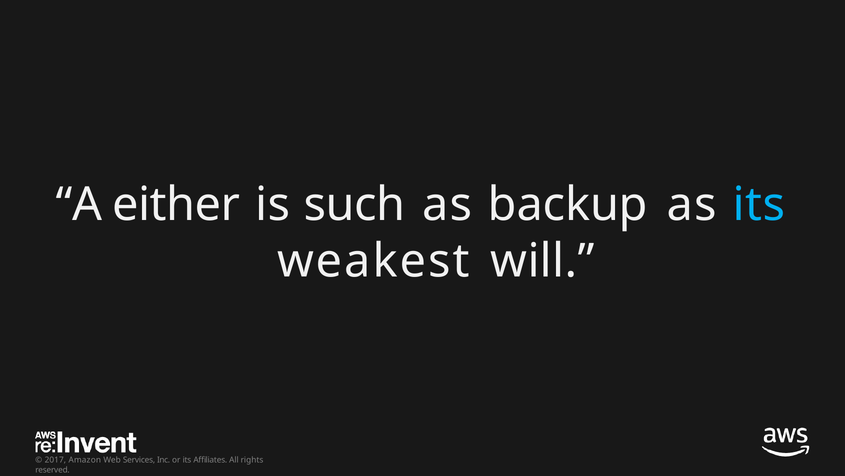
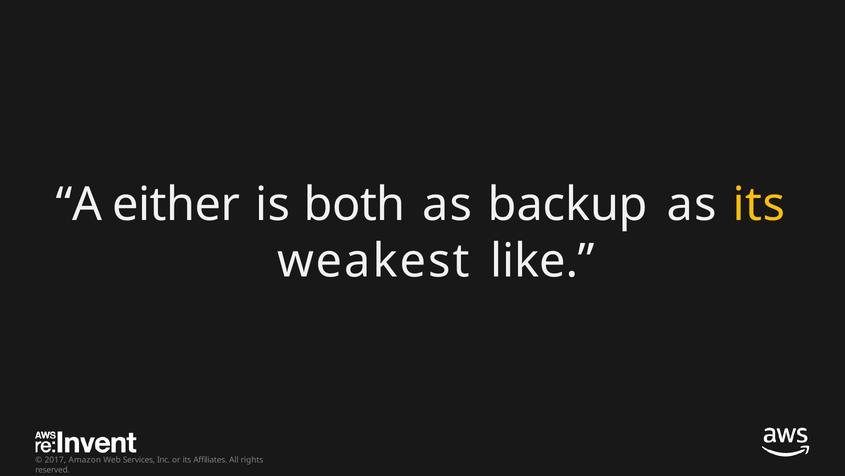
such: such -> both
its at (759, 204) colour: light blue -> yellow
will: will -> like
